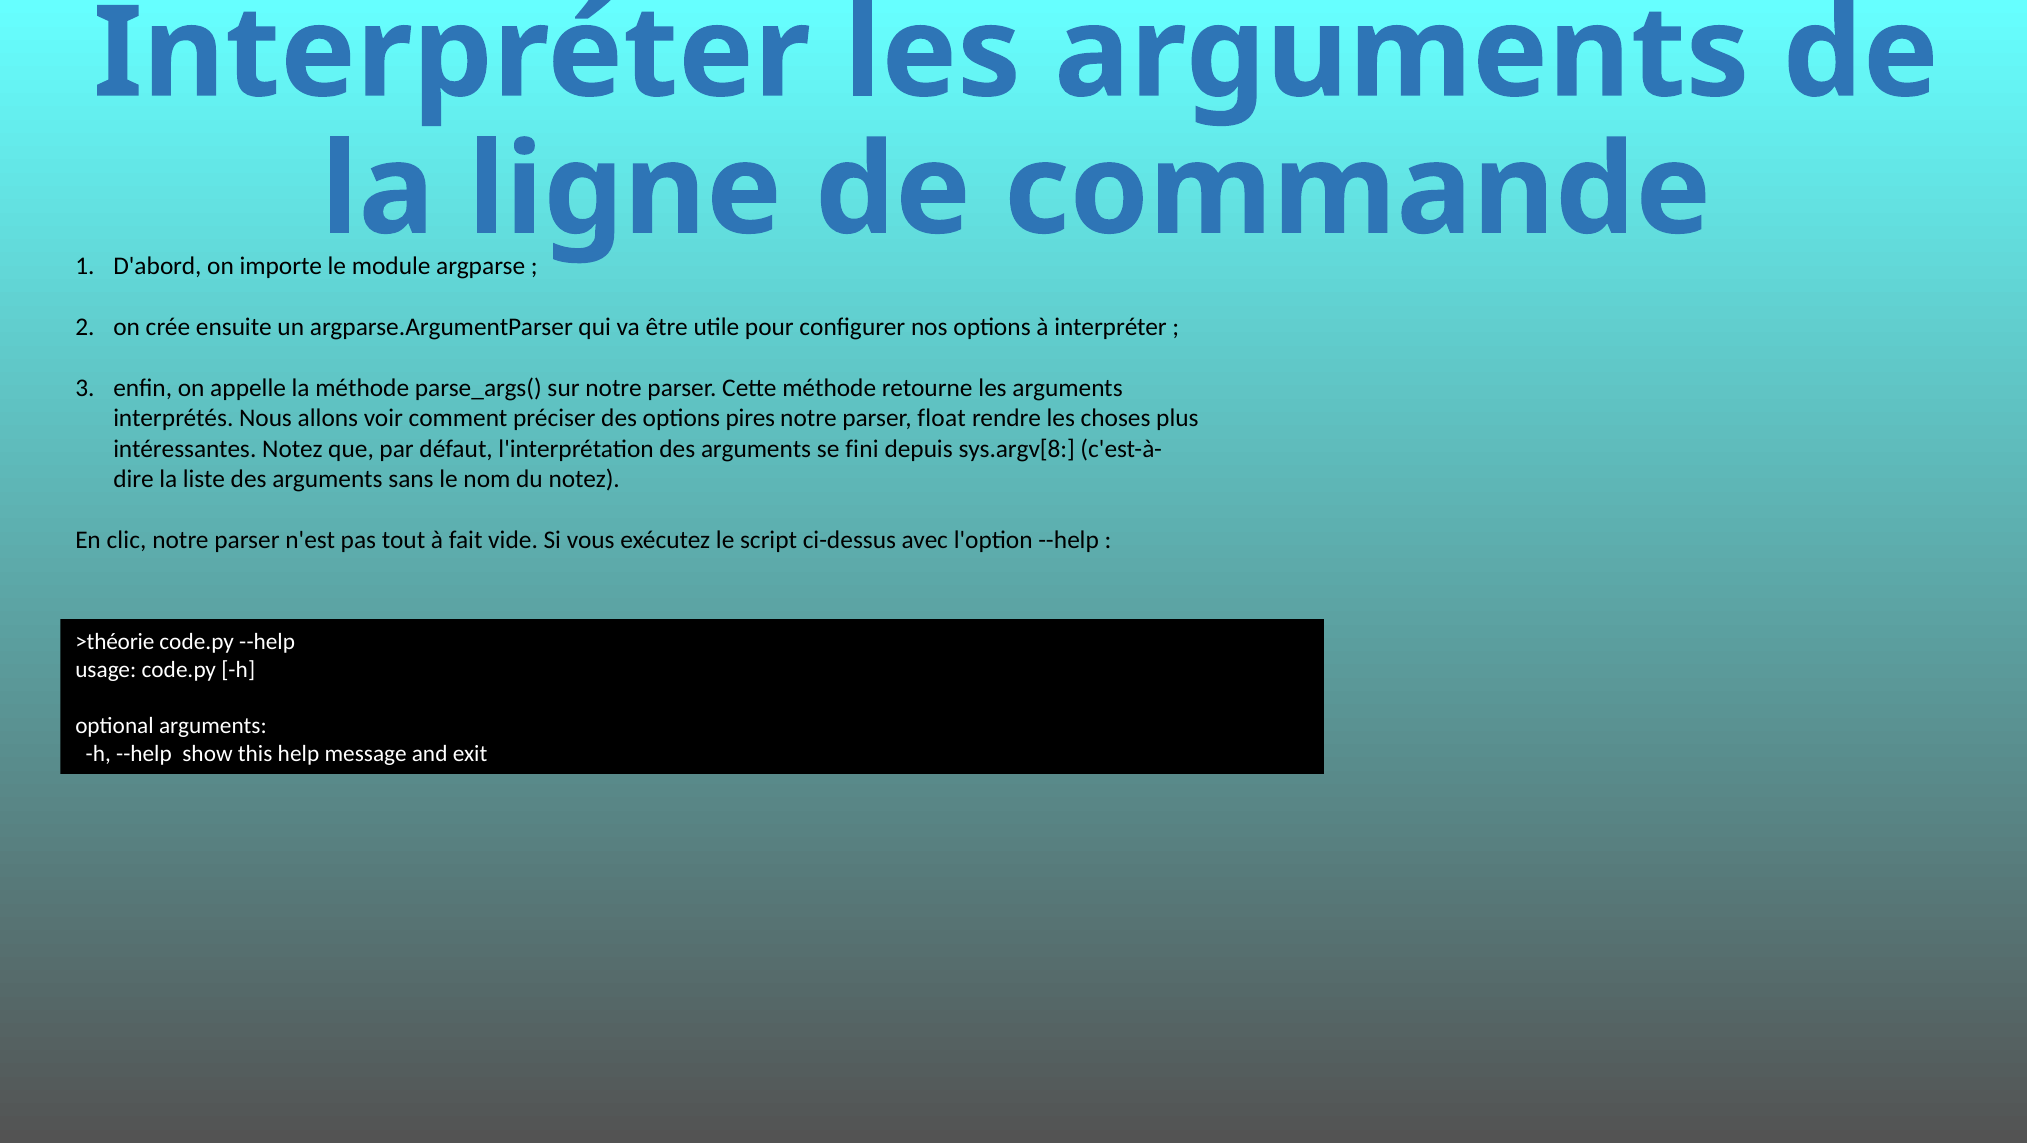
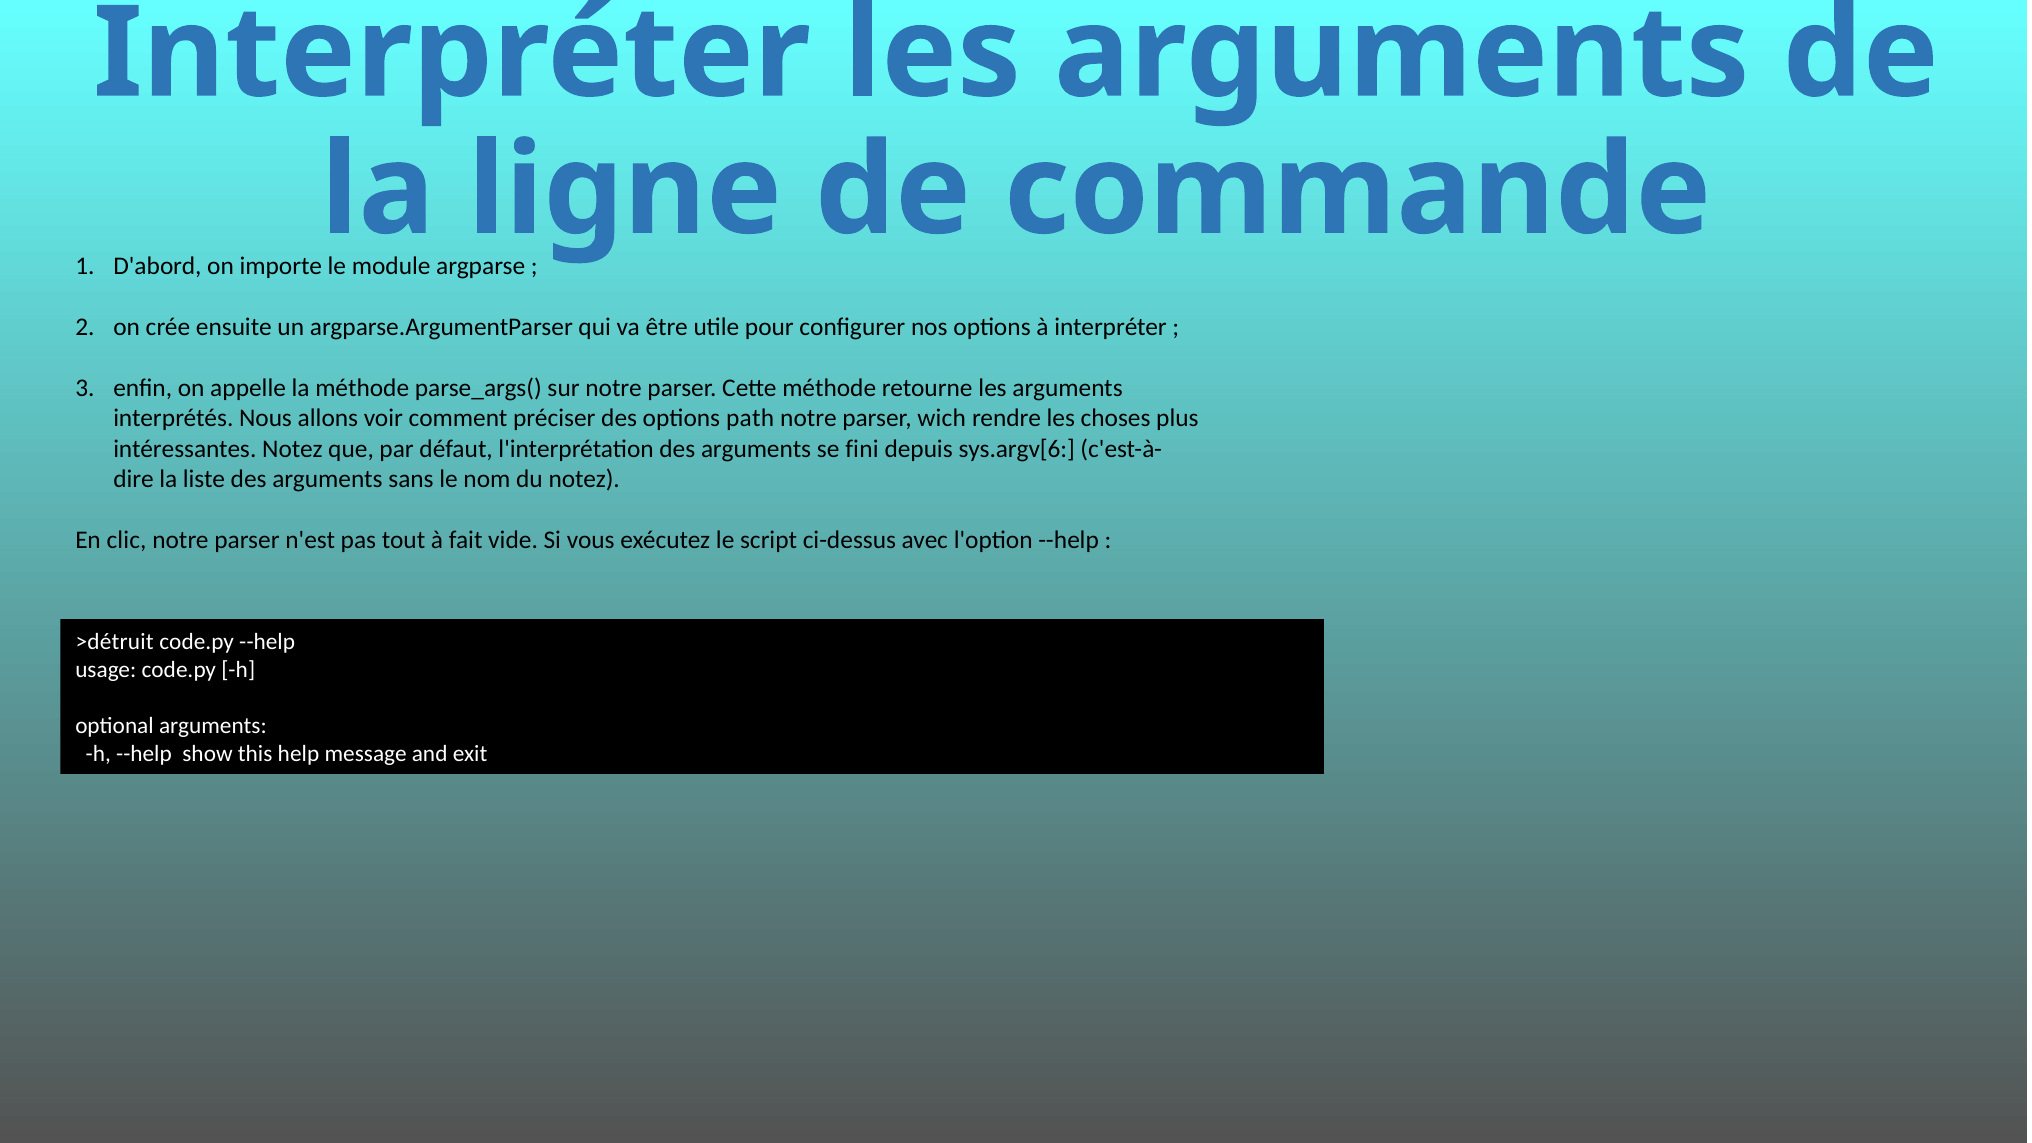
pires: pires -> path
float: float -> wich
sys.argv[8: sys.argv[8 -> sys.argv[6
>théorie: >théorie -> >détruit
